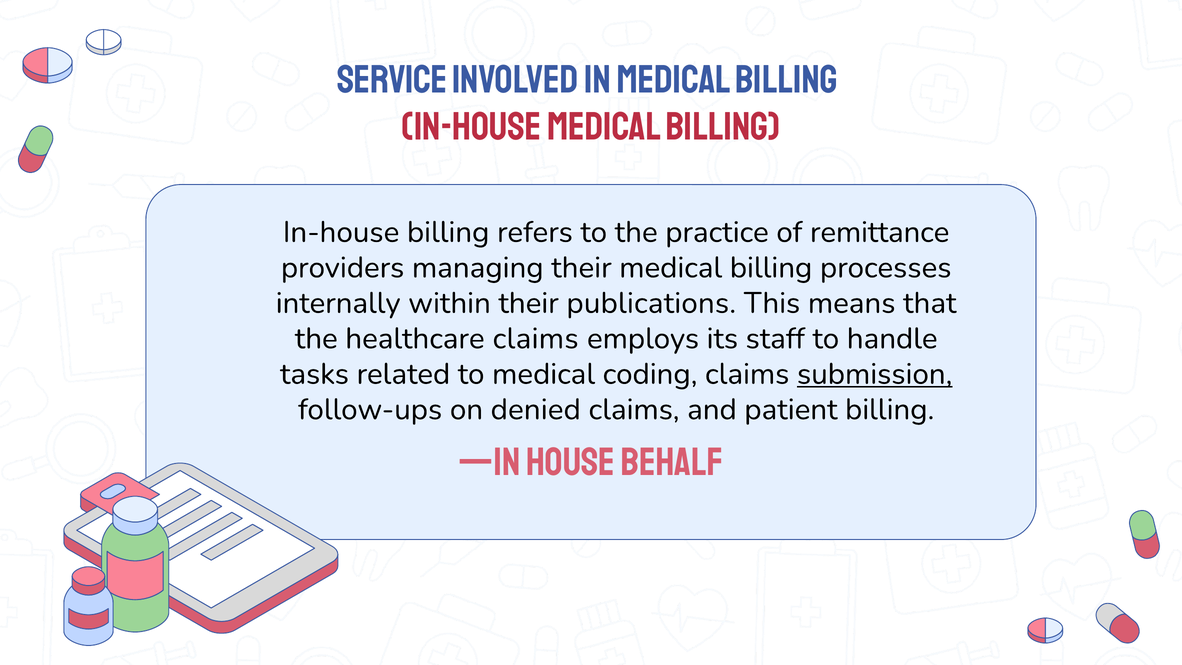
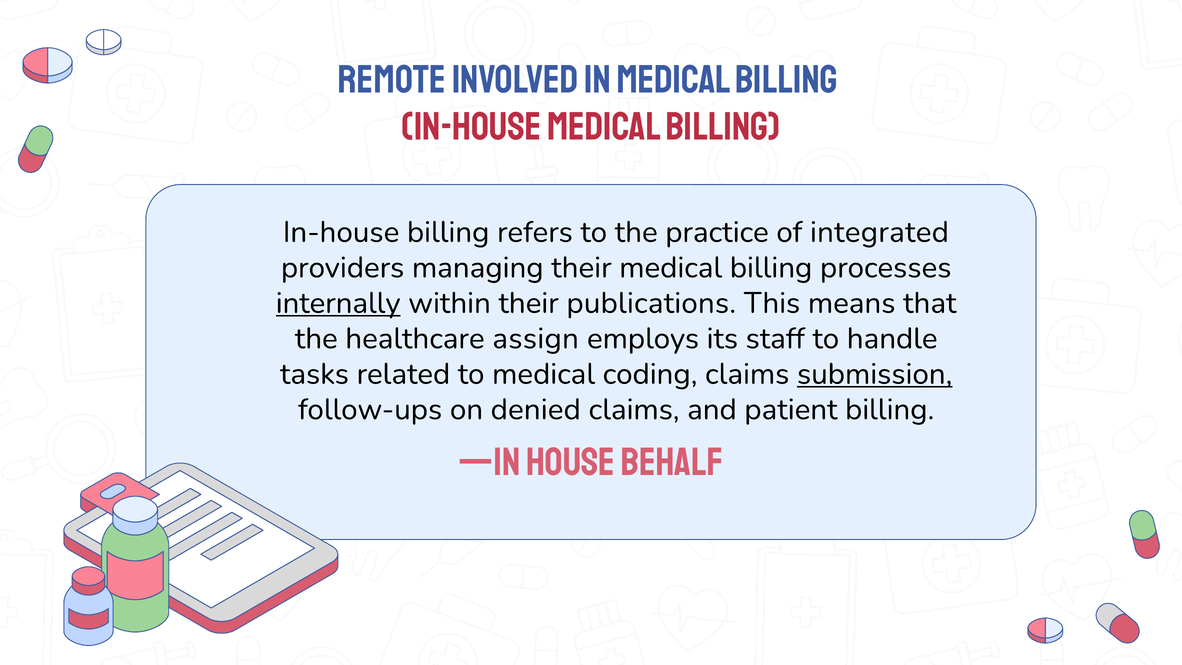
Service: Service -> Remote
remittance: remittance -> integrated
internally underline: none -> present
healthcare claims: claims -> assign
